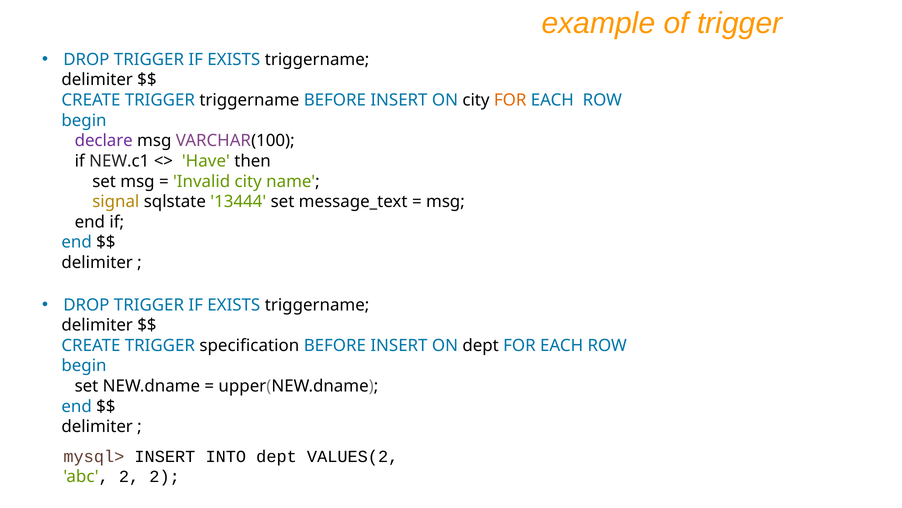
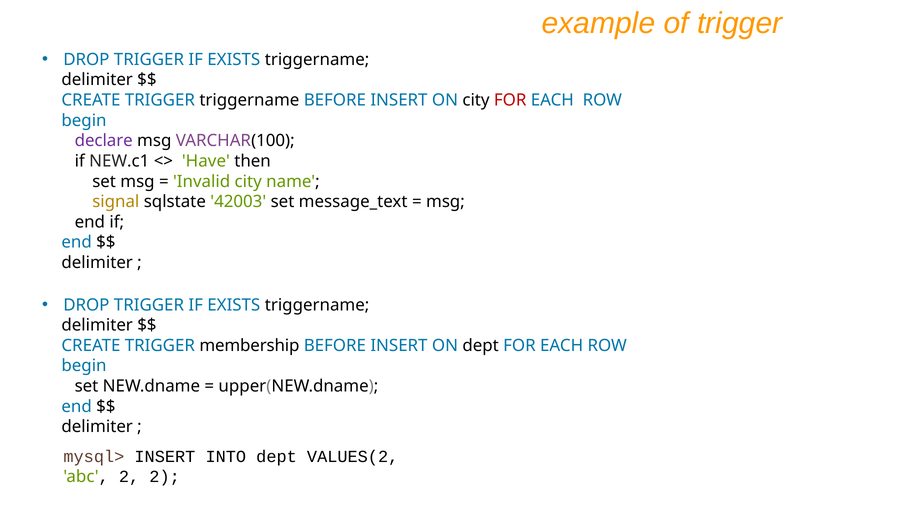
FOR at (510, 100) colour: orange -> red
13444: 13444 -> 42003
specification: specification -> membership
